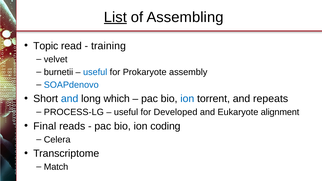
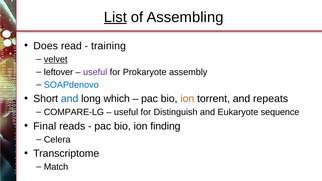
Topic: Topic -> Does
velvet underline: none -> present
burnetii: burnetii -> leftover
useful at (95, 72) colour: blue -> purple
ion at (187, 99) colour: blue -> orange
PROCESS-LG: PROCESS-LG -> COMPARE-LG
Developed: Developed -> Distinguish
alignment: alignment -> sequence
coding: coding -> finding
